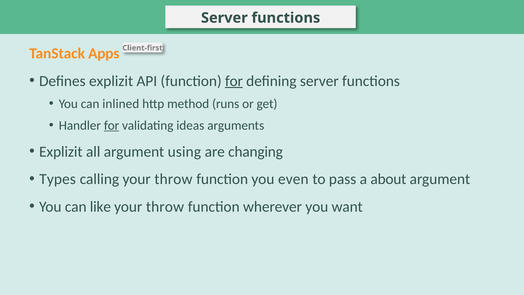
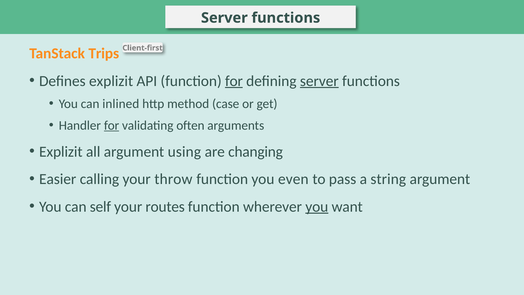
Apps: Apps -> Trips
server at (319, 81) underline: none -> present
runs: runs -> case
ideas: ideas -> often
Types: Types -> Easier
about: about -> string
like: like -> self
throw at (165, 206): throw -> routes
you at (317, 206) underline: none -> present
